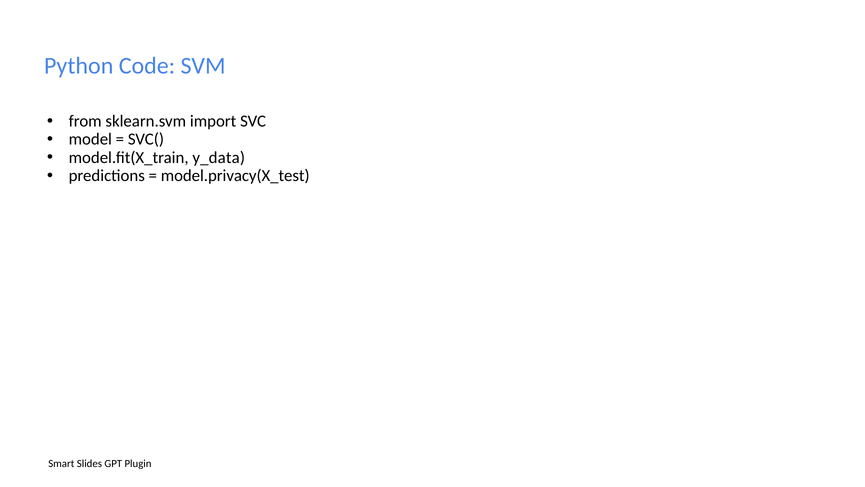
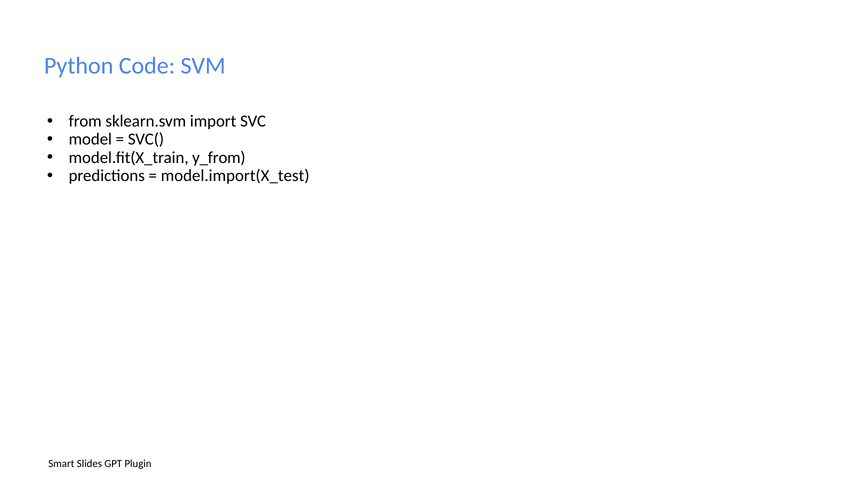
y_data: y_data -> y_from
model.privacy(X_test: model.privacy(X_test -> model.import(X_test
